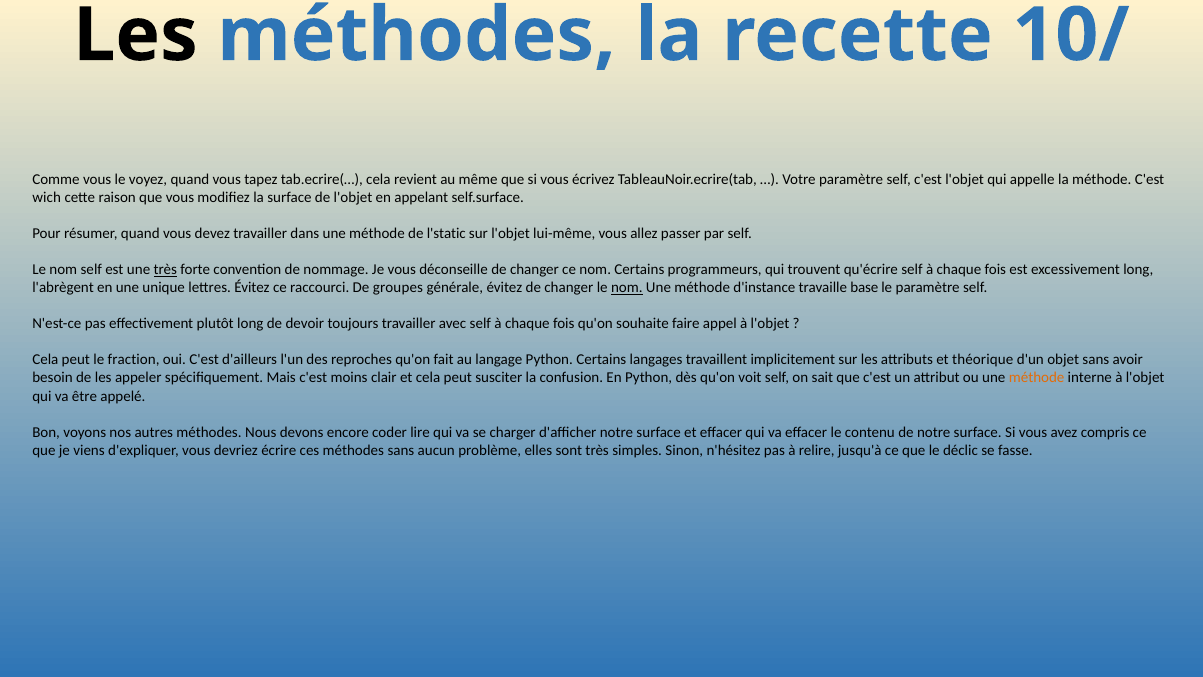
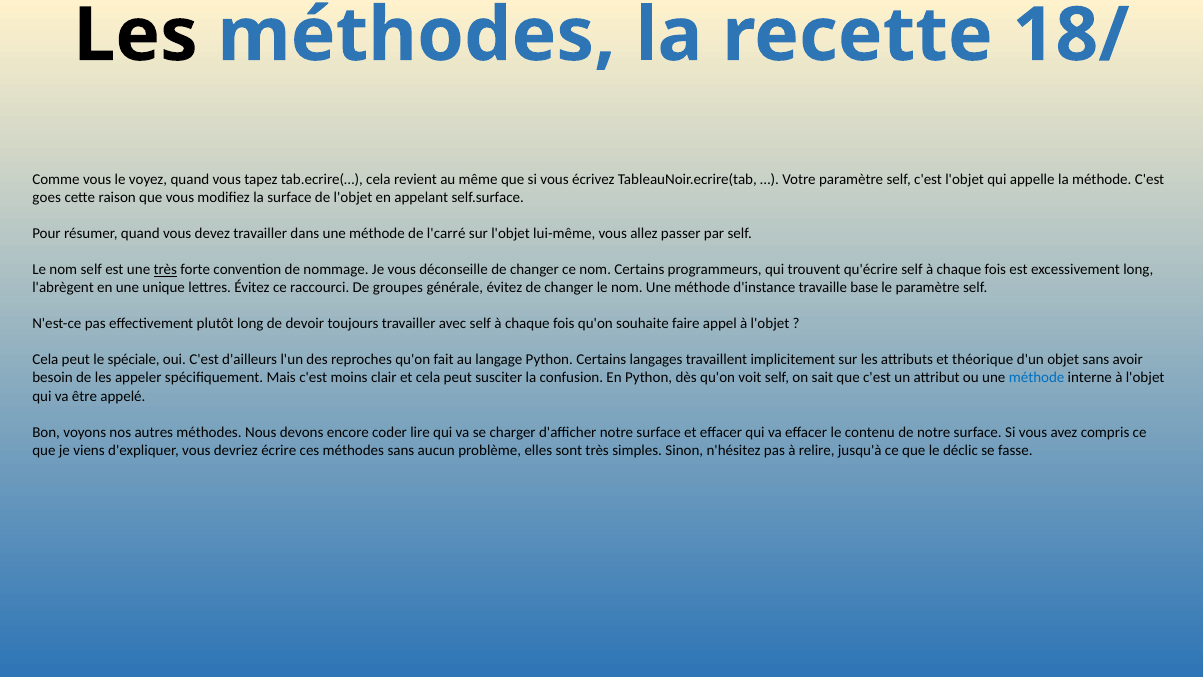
10/: 10/ -> 18/
wich: wich -> goes
l'static: l'static -> l'carré
nom at (627, 288) underline: present -> none
fraction: fraction -> spéciale
méthode at (1037, 378) colour: orange -> blue
